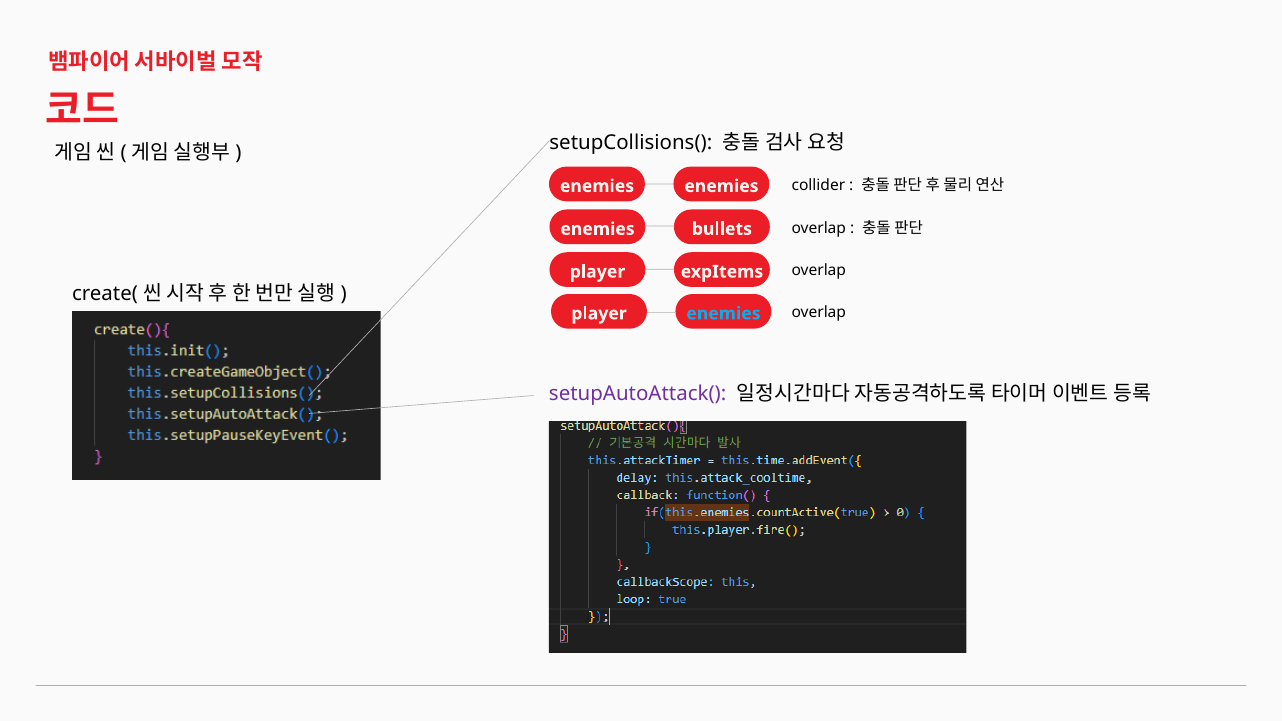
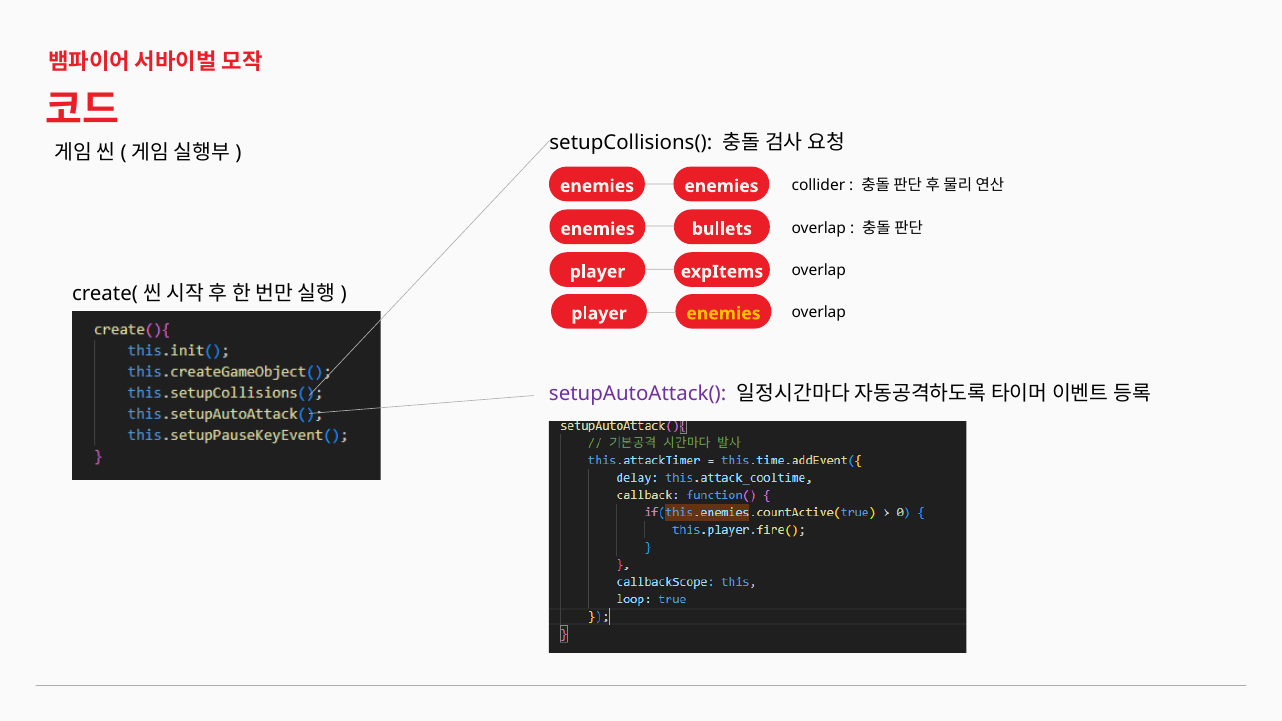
enemies at (723, 314) colour: light blue -> yellow
